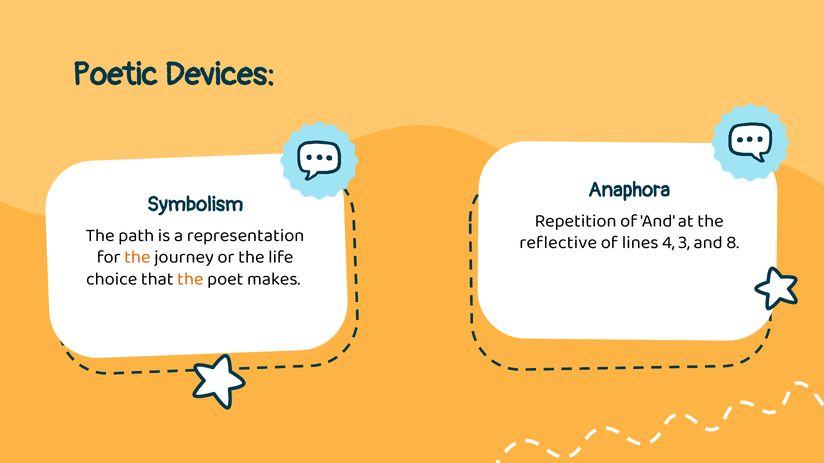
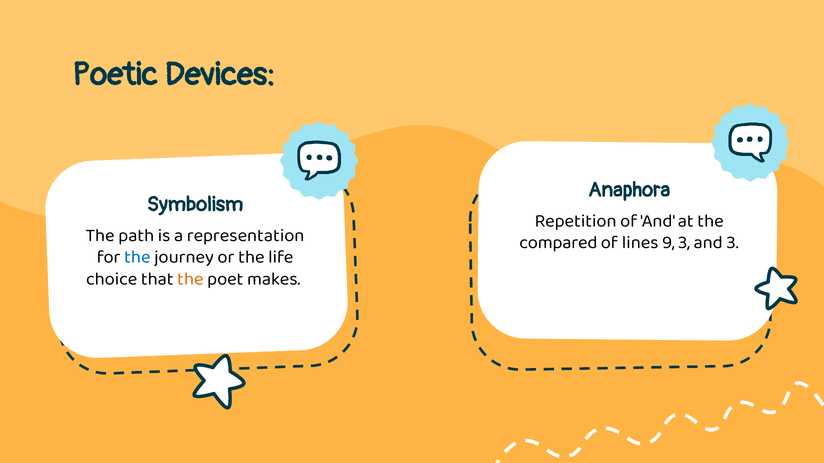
reflective: reflective -> compared
4: 4 -> 9
and 8: 8 -> 3
the at (137, 257) colour: orange -> blue
